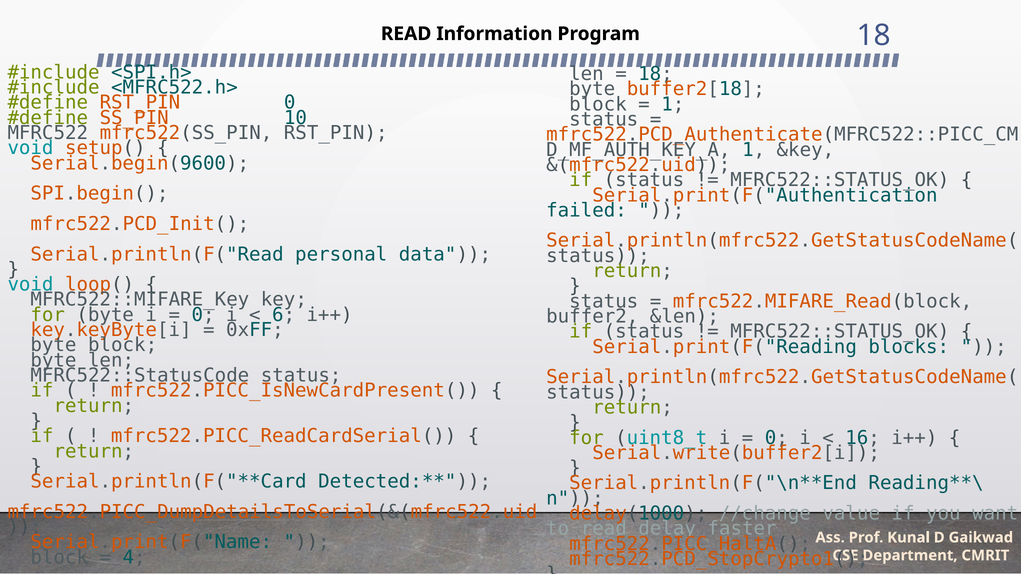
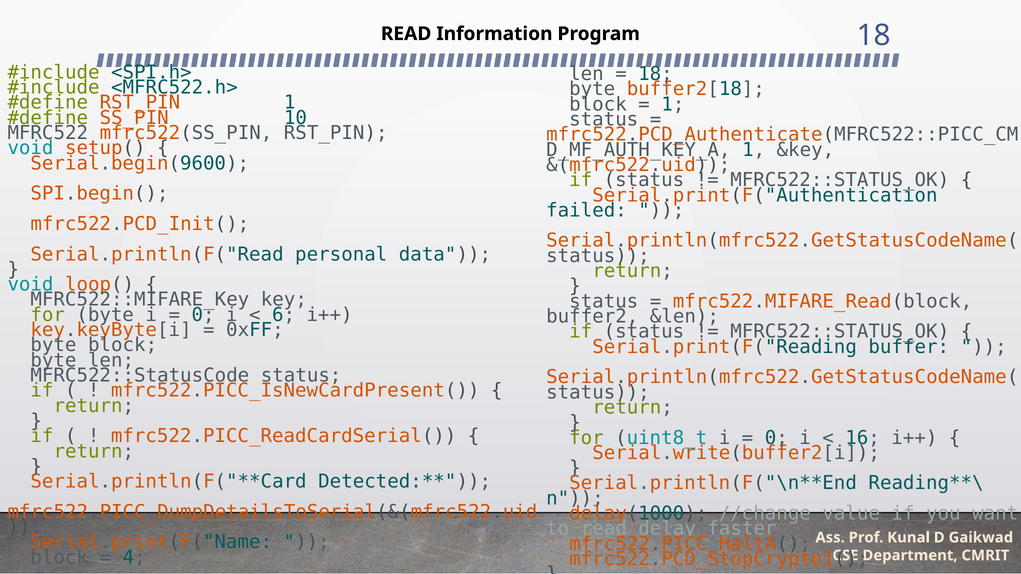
RST_PIN 0: 0 -> 1
blocks: blocks -> buffer
